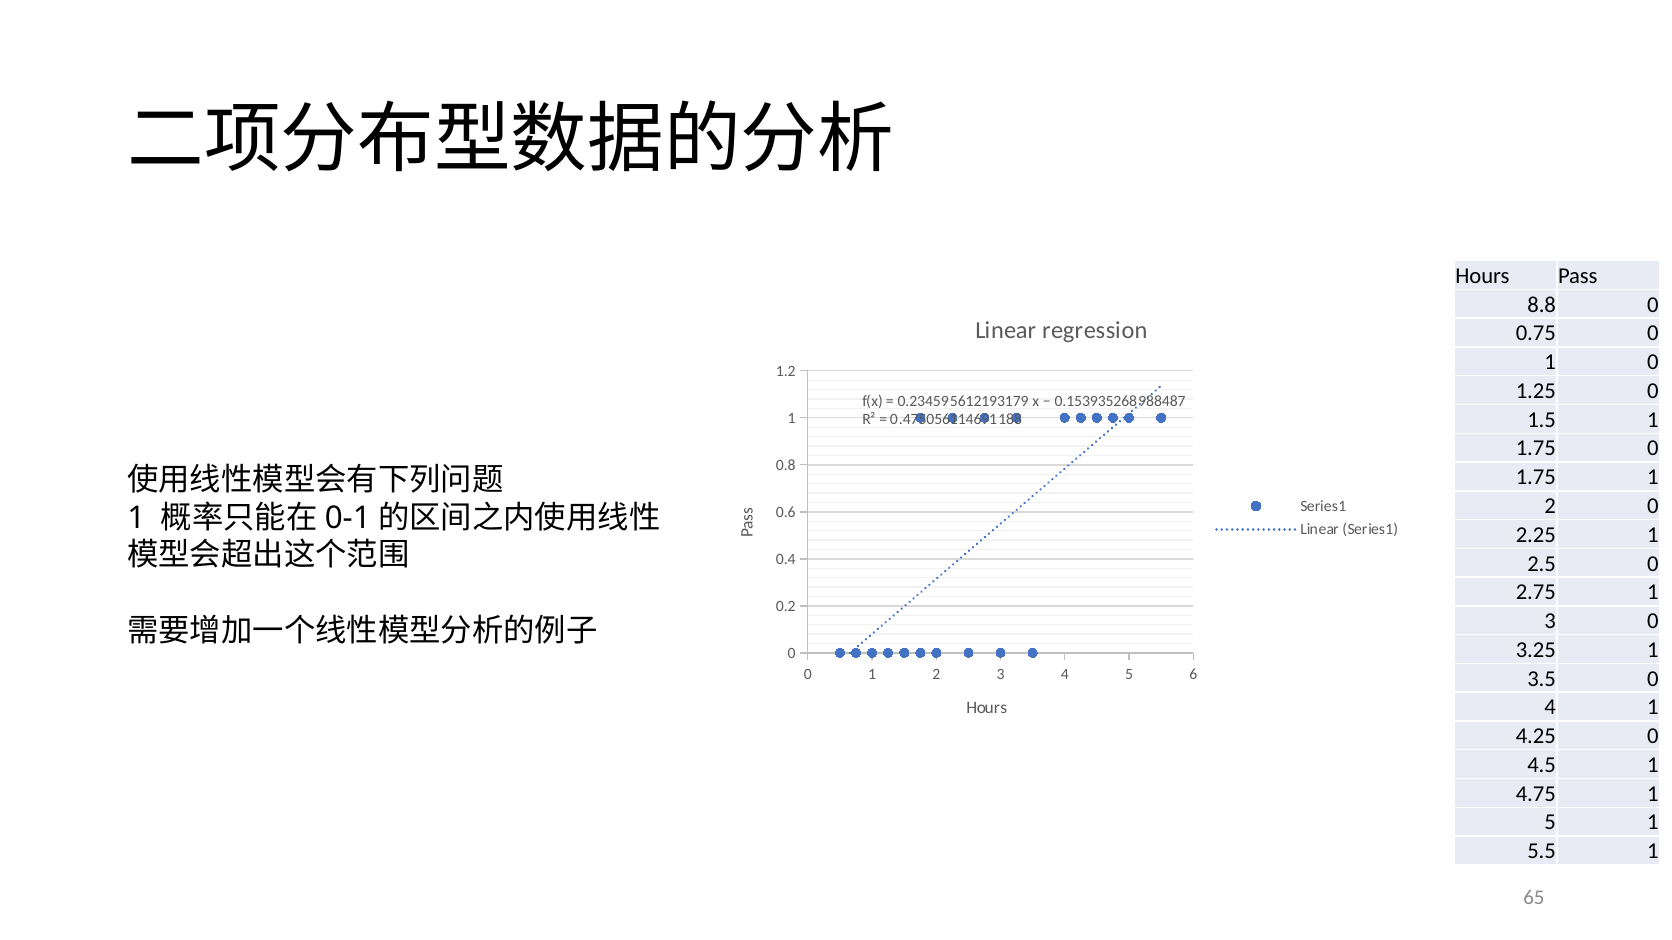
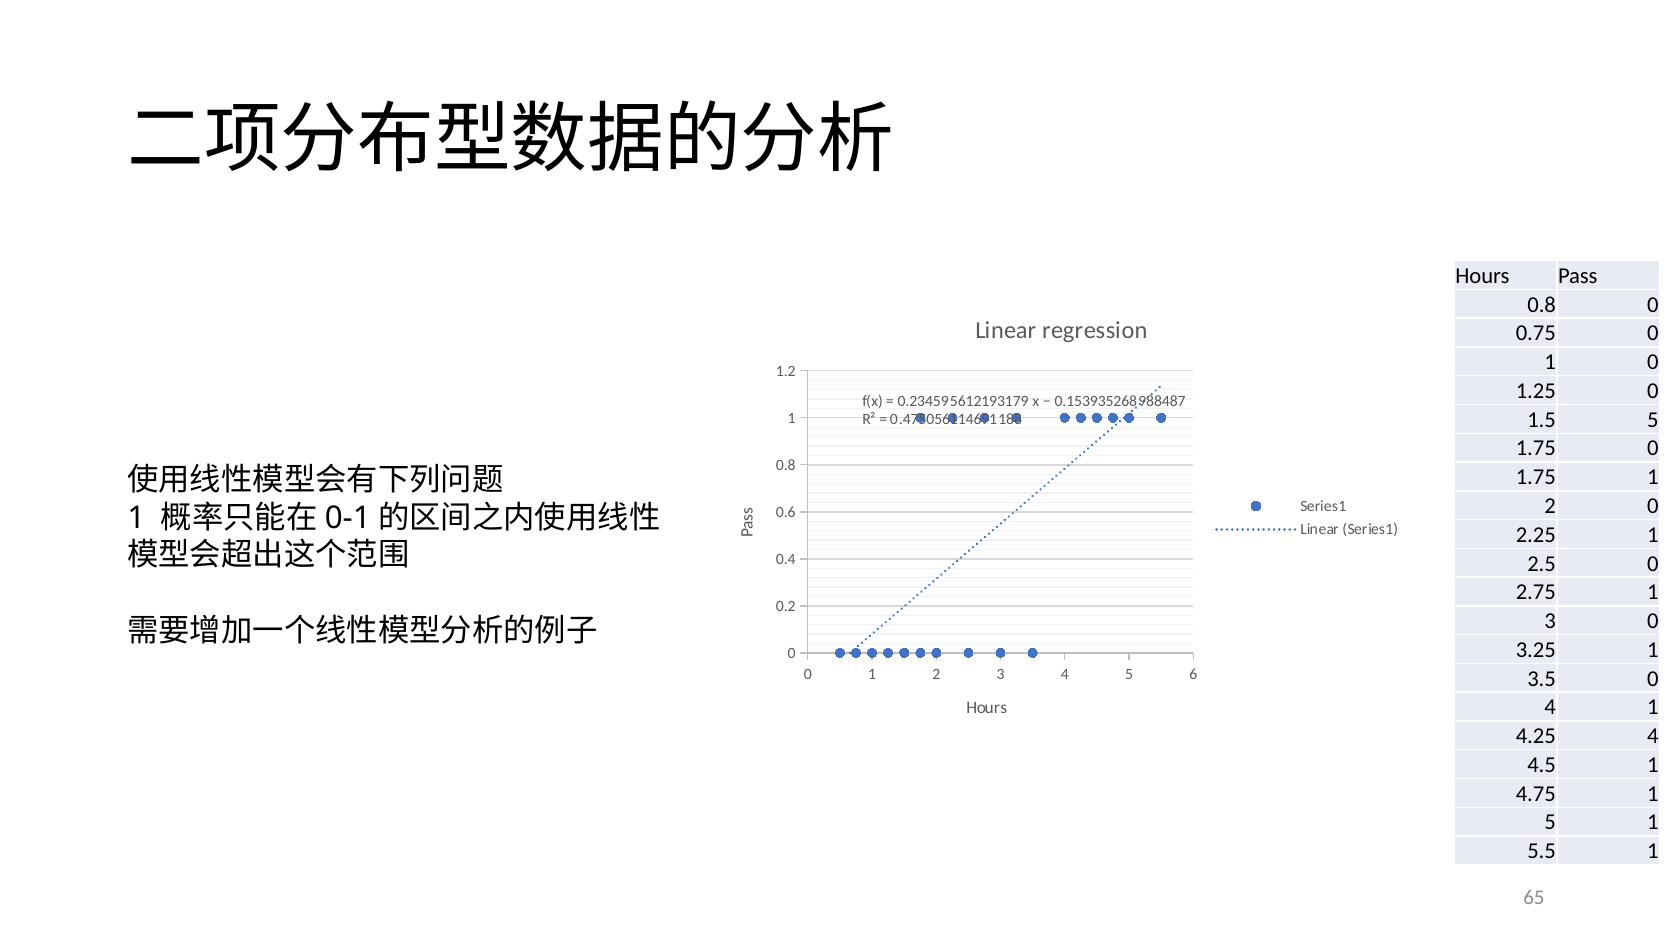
8.8 at (1542, 305): 8.8 -> 0.8
1.5 1: 1 -> 5
4.25 0: 0 -> 4
